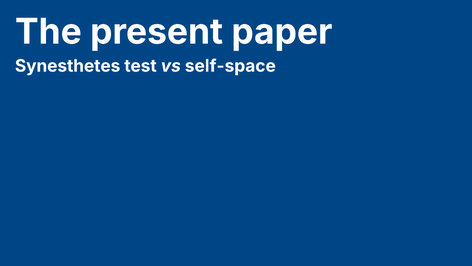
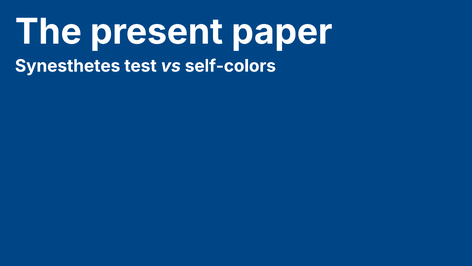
self-space: self-space -> self-colors
